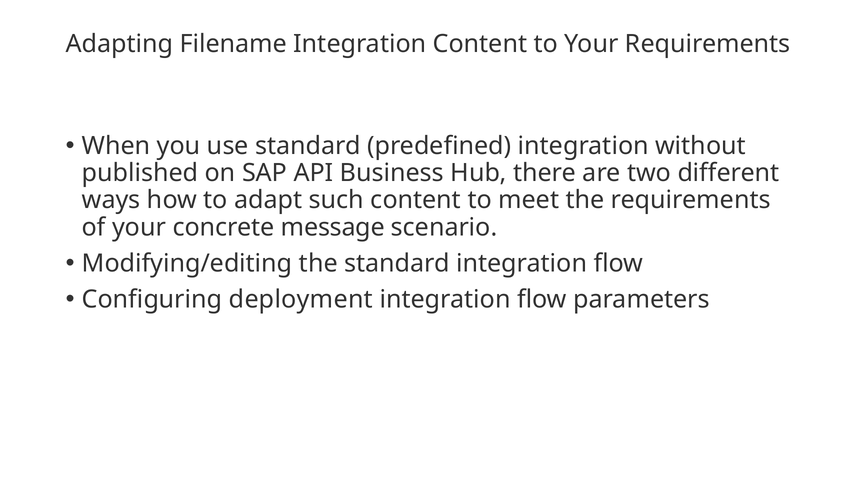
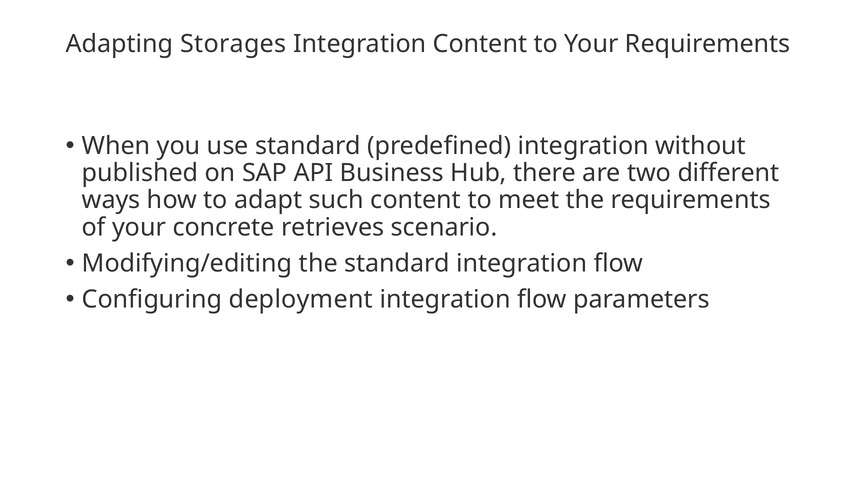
Filename: Filename -> Storages
message: message -> retrieves
